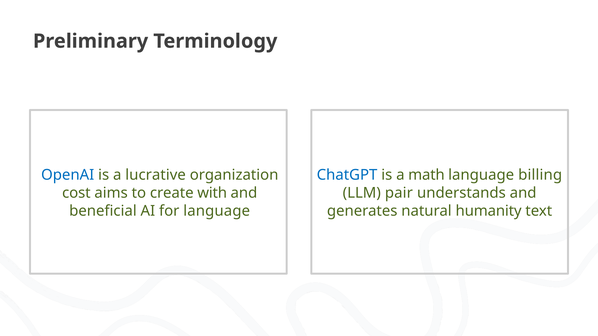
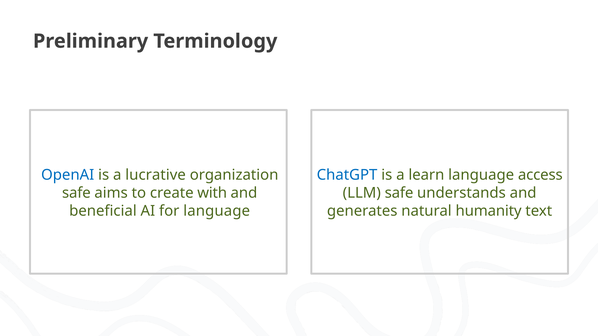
math: math -> learn
billing: billing -> access
cost at (76, 193): cost -> safe
LLM pair: pair -> safe
